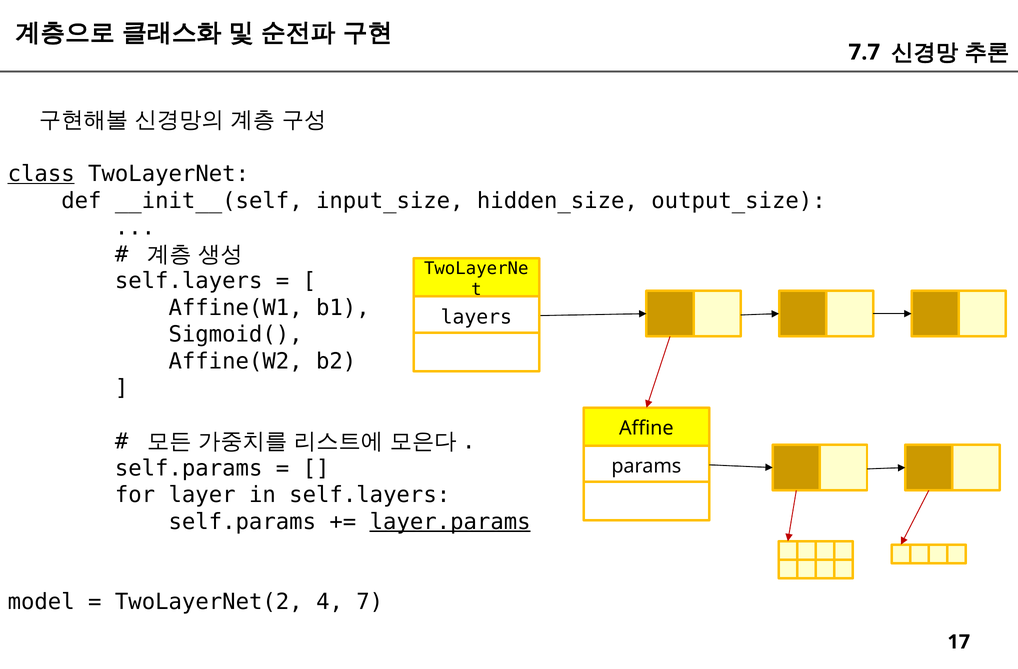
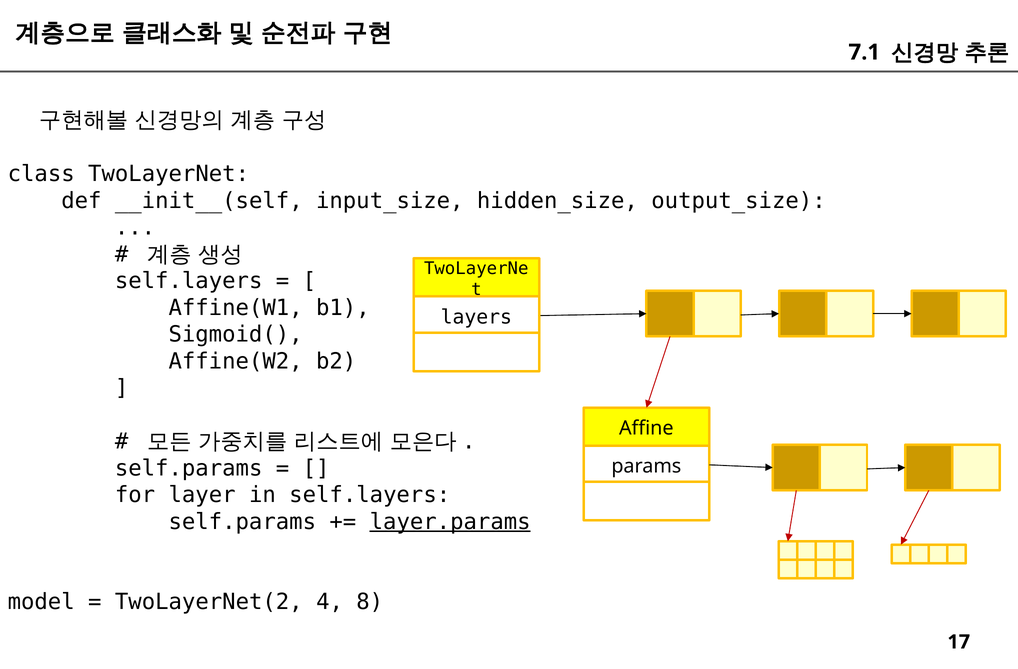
7.7: 7.7 -> 7.1
class underline: present -> none
7: 7 -> 8
